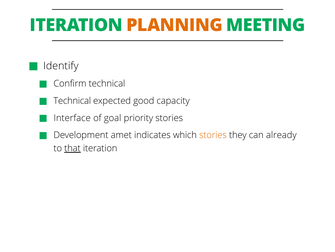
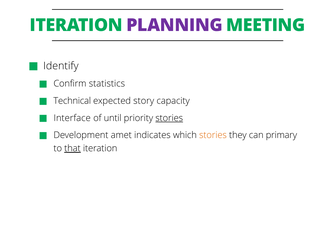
PLANNING colour: orange -> purple
Confirm technical: technical -> statistics
good: good -> story
goal: goal -> until
stories at (169, 118) underline: none -> present
already: already -> primary
